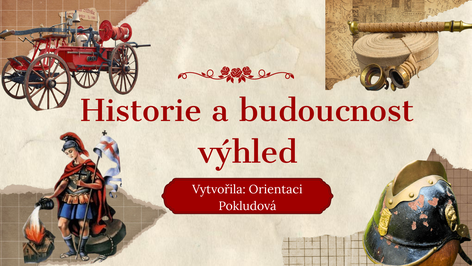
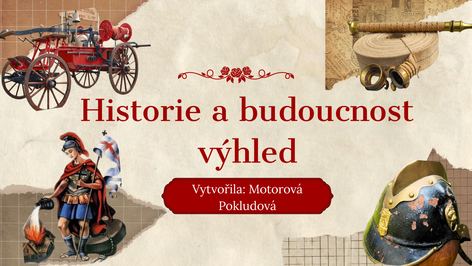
Orientaci: Orientaci -> Motorová
